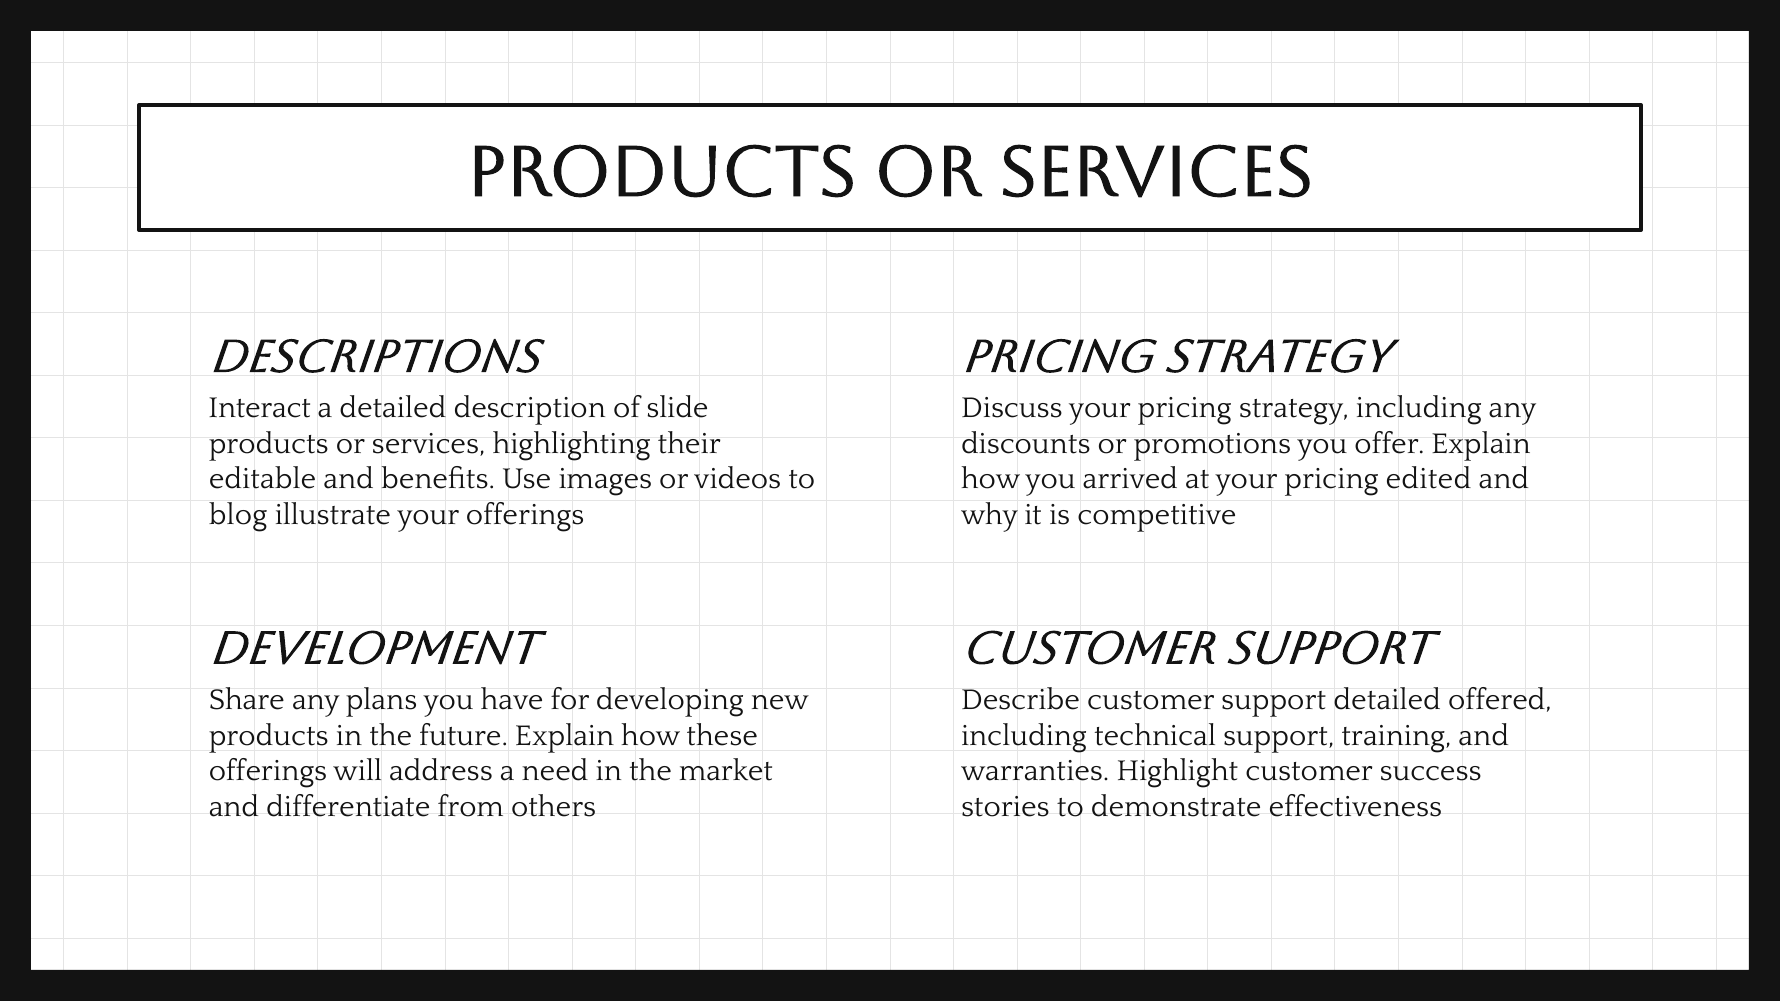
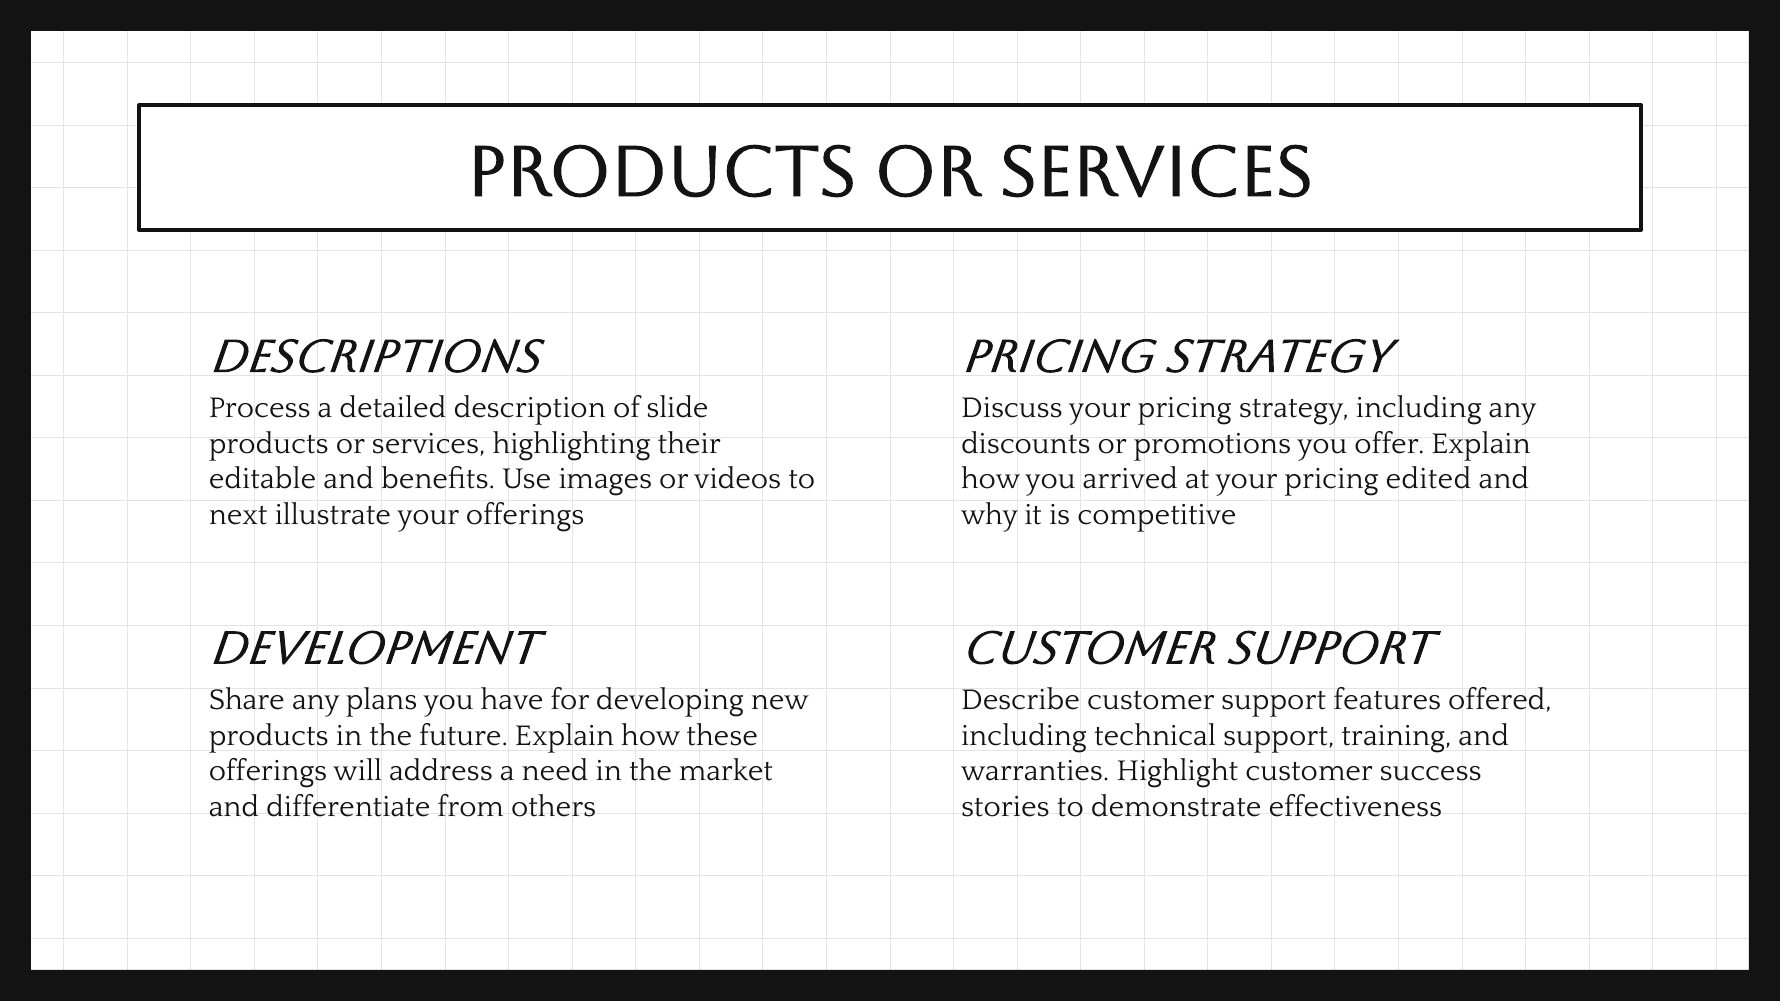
Interact: Interact -> Process
blog: blog -> next
support detailed: detailed -> features
